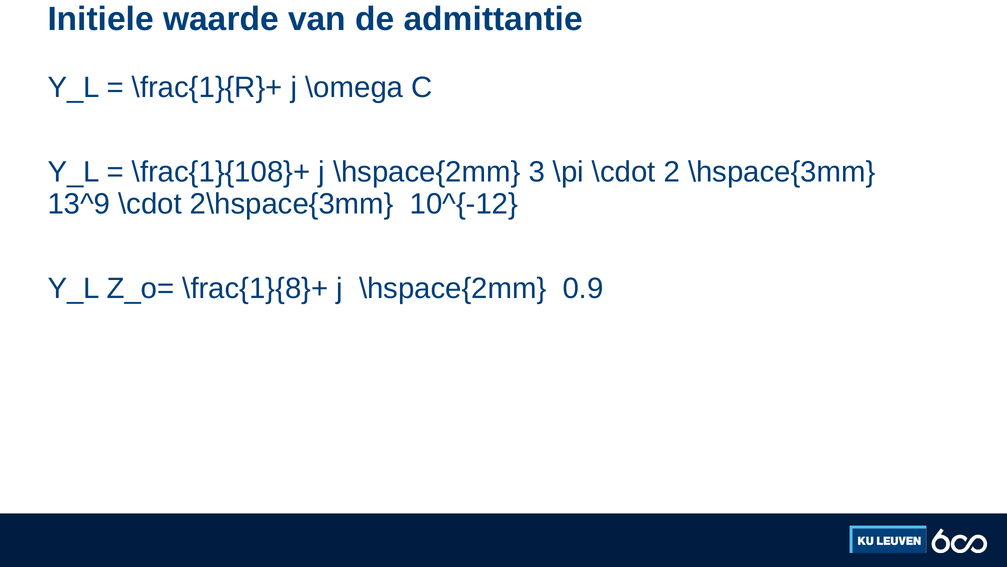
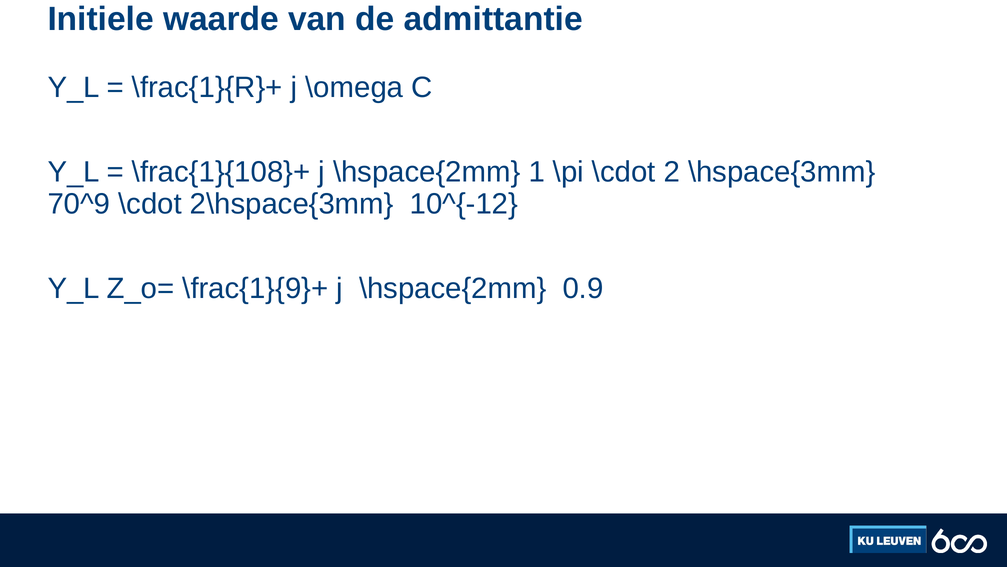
3: 3 -> 1
13^9: 13^9 -> 70^9
\frac{1}{8}+: \frac{1}{8}+ -> \frac{1}{9}+
